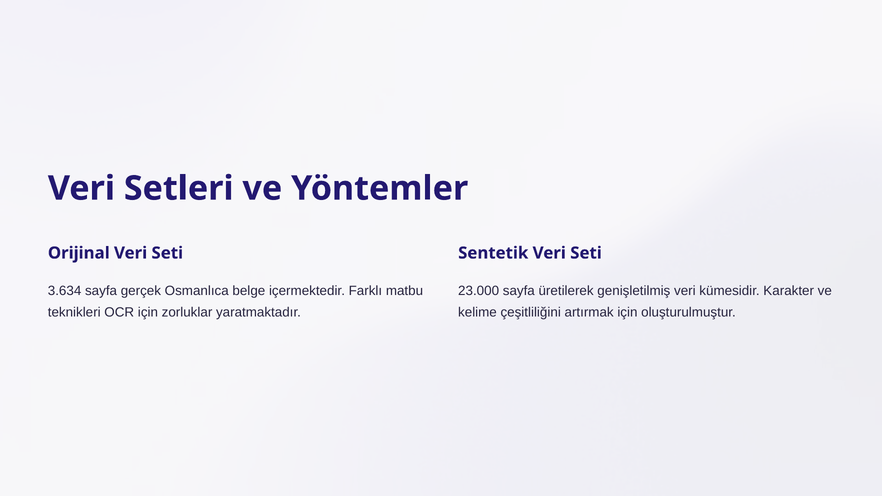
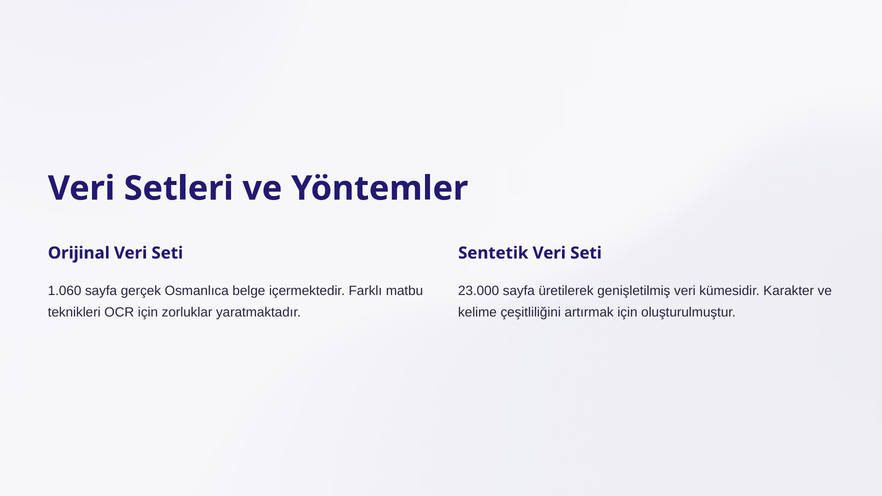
3.634: 3.634 -> 1.060
